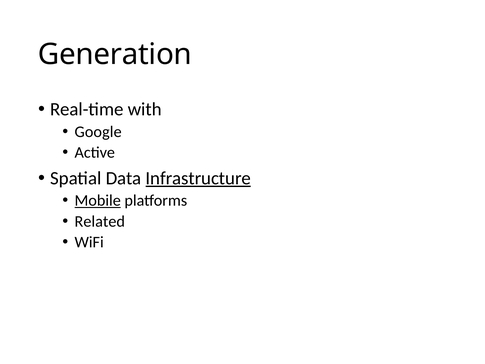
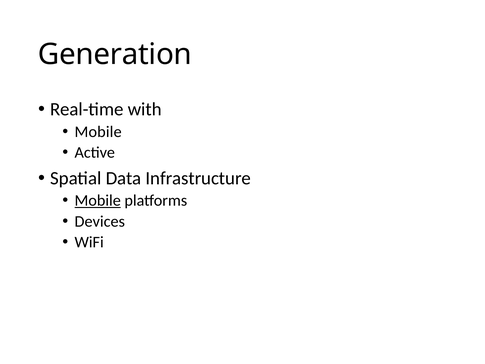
Google at (98, 132): Google -> Mobile
Infrastructure underline: present -> none
Related: Related -> Devices
